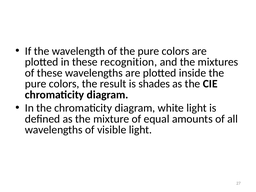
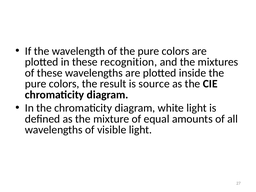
shades: shades -> source
